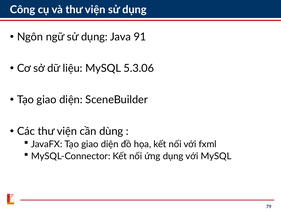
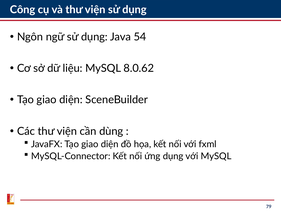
91: 91 -> 54
5.3.06: 5.3.06 -> 8.0.62
